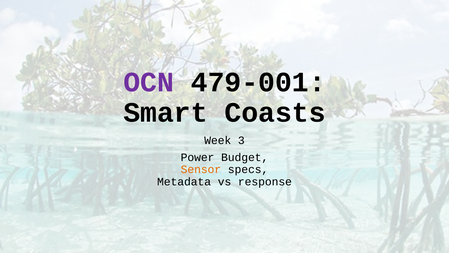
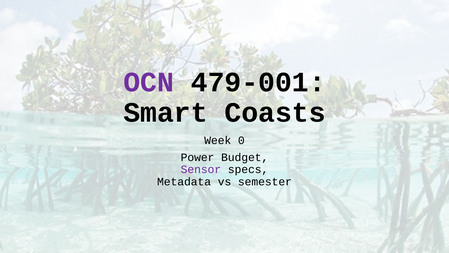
3: 3 -> 0
Sensor colour: orange -> purple
response: response -> semester
